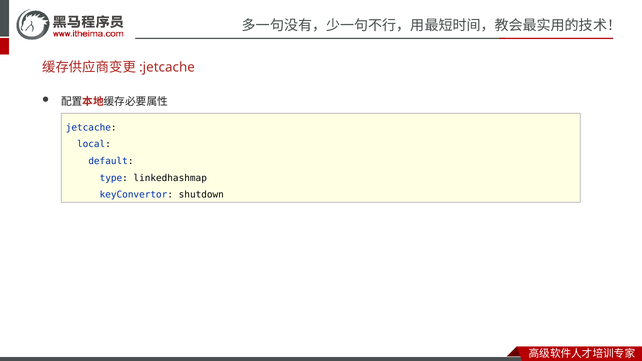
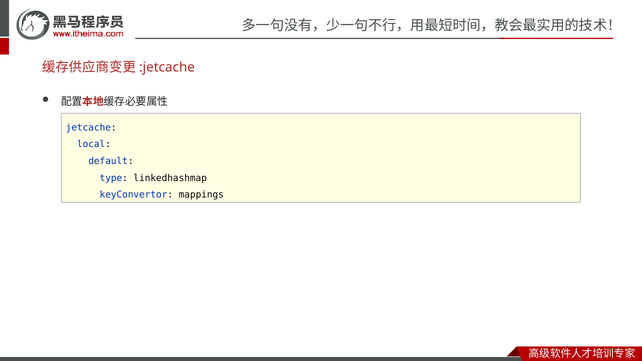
shutdown: shutdown -> mappings
